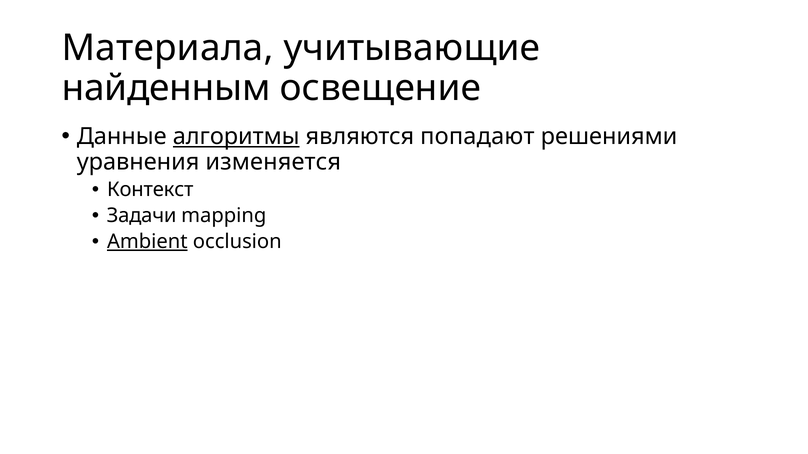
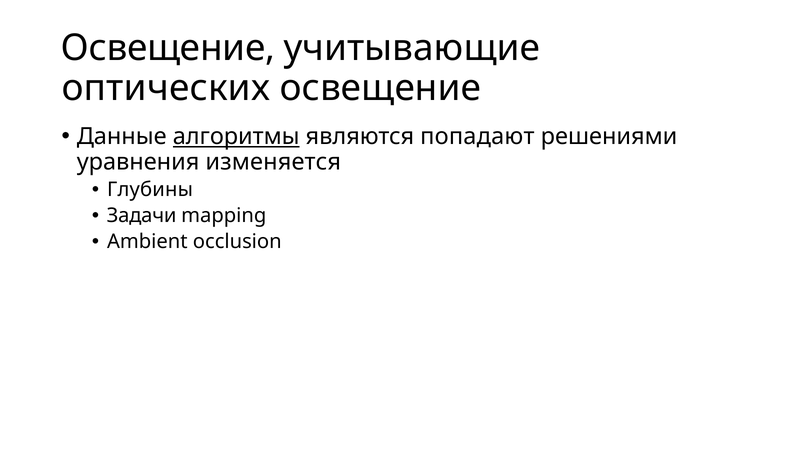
Материала at (168, 48): Материала -> Освещение
найденным: найденным -> оптических
Контекст: Контекст -> Глубины
Ambient underline: present -> none
